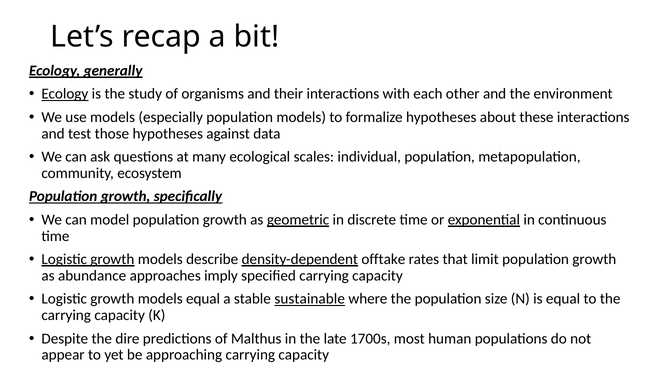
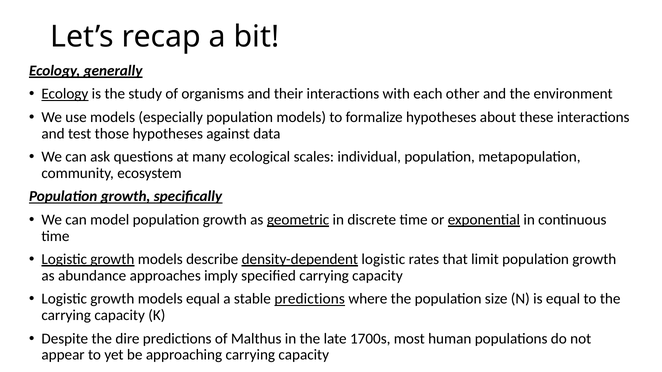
density-dependent offtake: offtake -> logistic
stable sustainable: sustainable -> predictions
